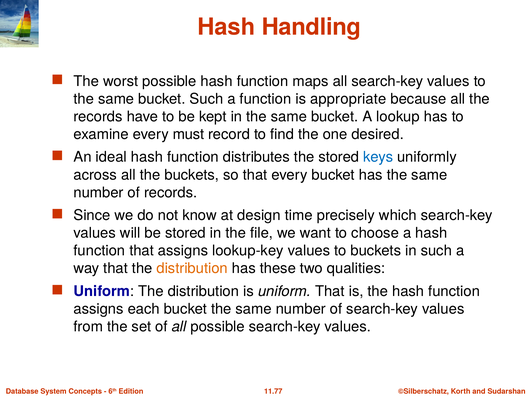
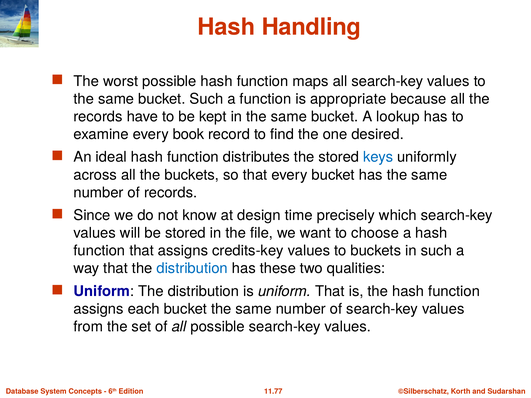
must: must -> book
lookup-key: lookup-key -> credits-key
distribution at (192, 269) colour: orange -> blue
